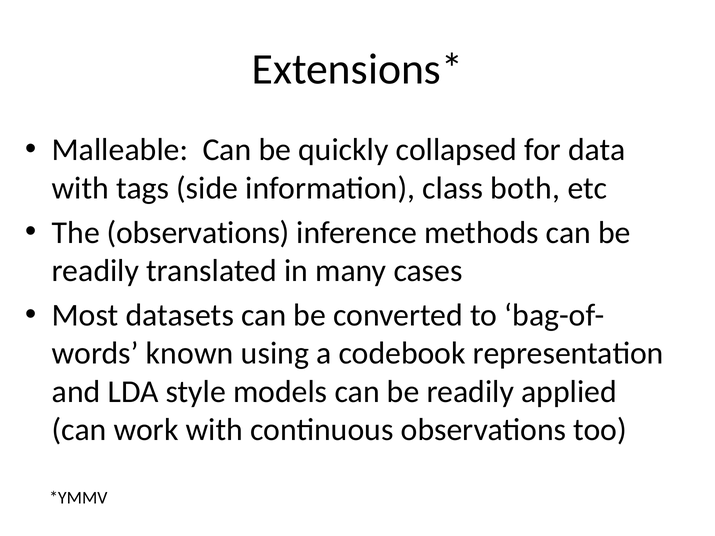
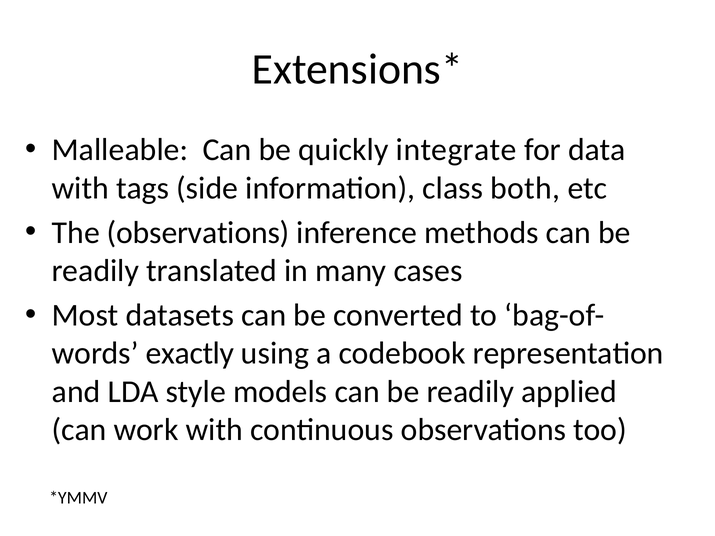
collapsed: collapsed -> integrate
known: known -> exactly
